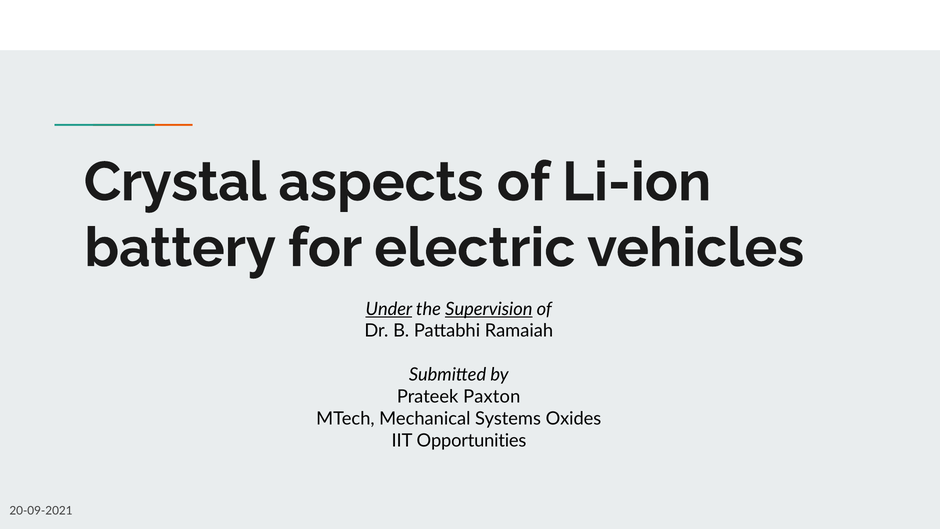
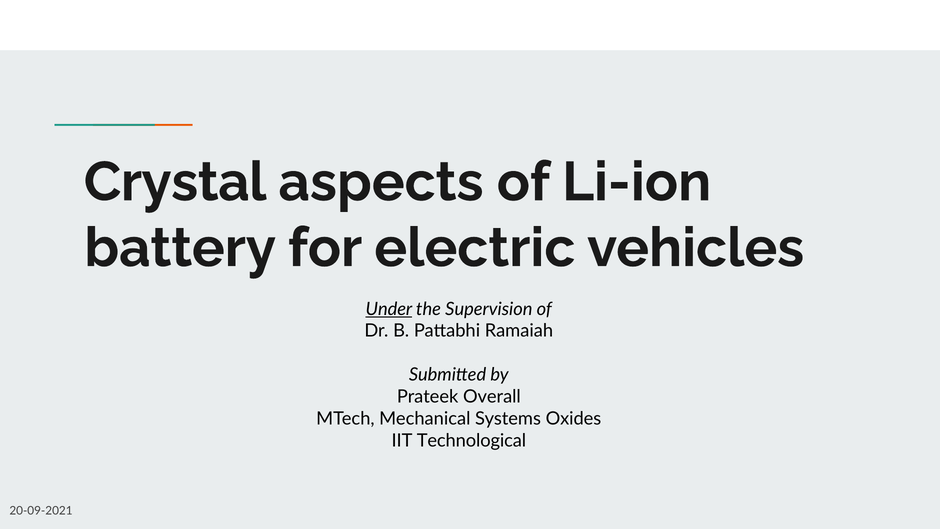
Supervision underline: present -> none
Paxton: Paxton -> Overall
Opportunities: Opportunities -> Technological
